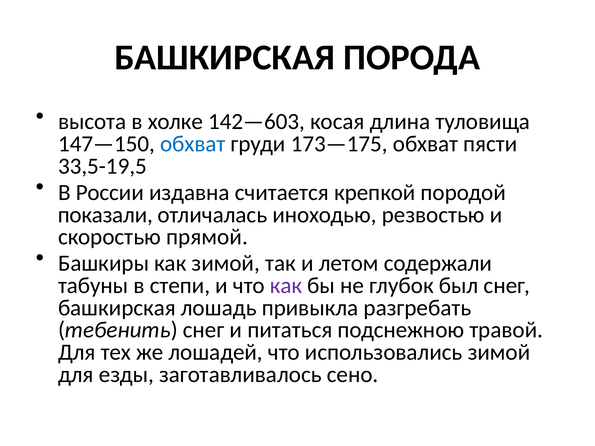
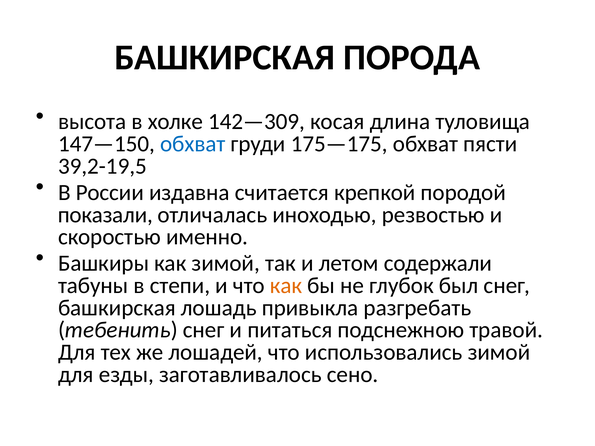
142—603: 142—603 -> 142—309
173—175: 173—175 -> 175—175
33,5-19,5: 33,5-19,5 -> 39,2-19,5
прямой: прямой -> именно
как at (286, 286) colour: purple -> orange
